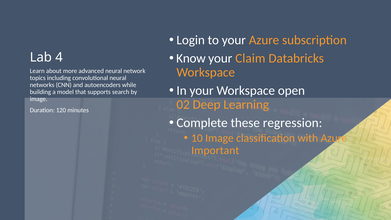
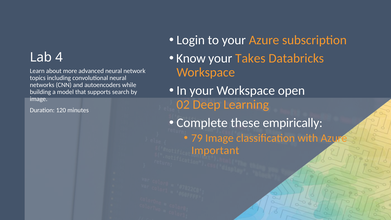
Claim: Claim -> Takes
regression: regression -> empirically
10: 10 -> 79
